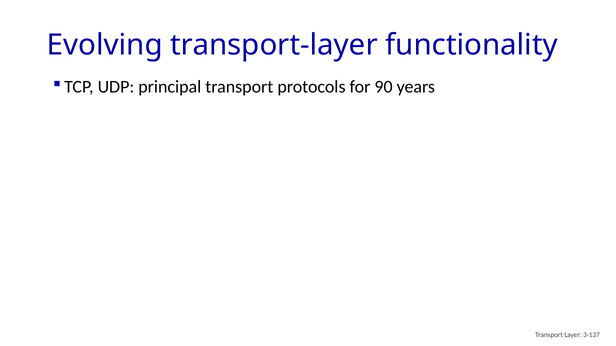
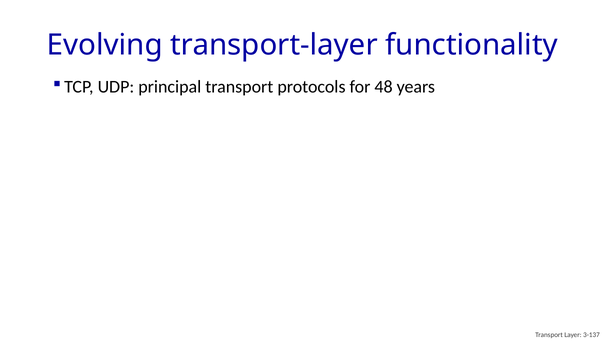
90: 90 -> 48
